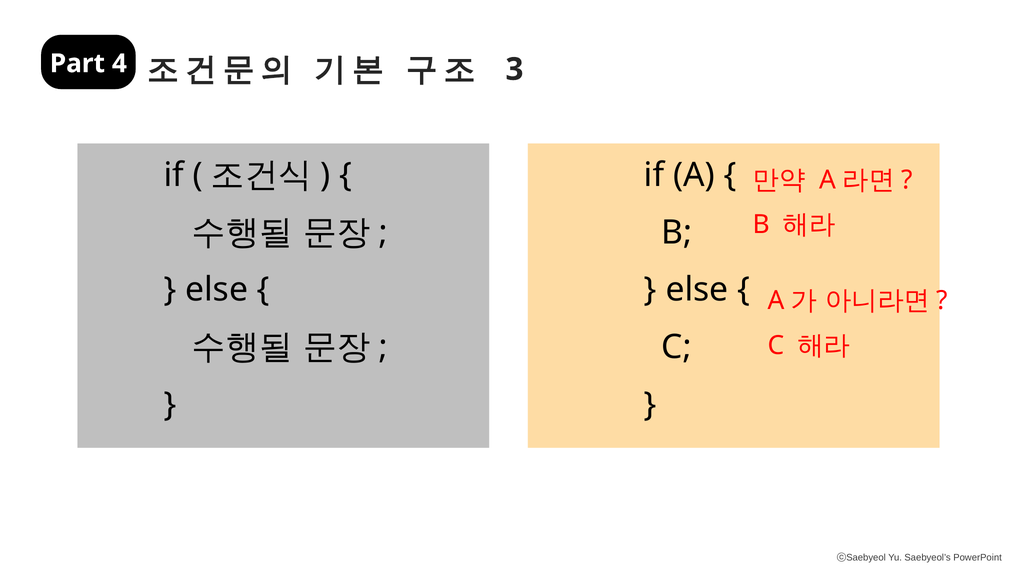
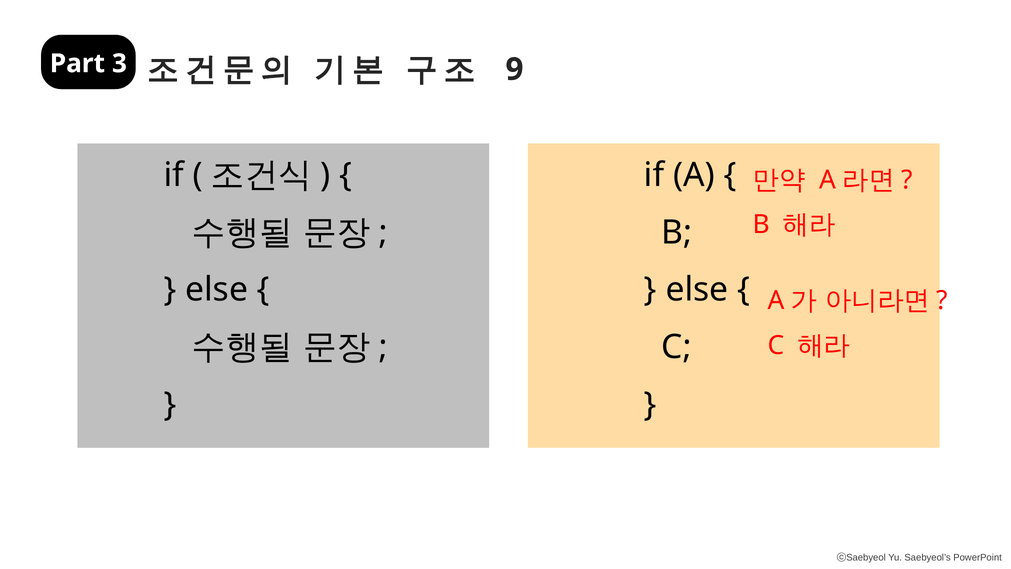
4: 4 -> 3
3: 3 -> 9
